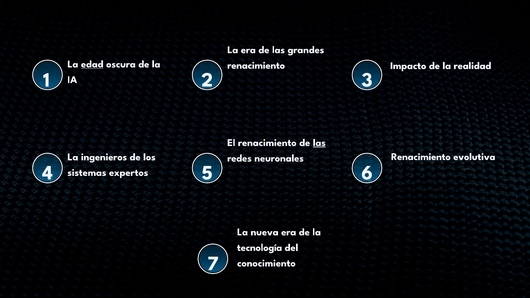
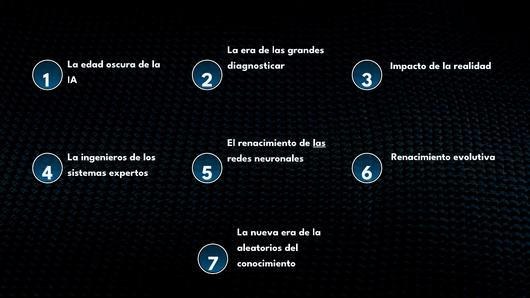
edad underline: present -> none
renacimiento at (256, 65): renacimiento -> diagnosticar
tecnología: tecnología -> aleatorios
